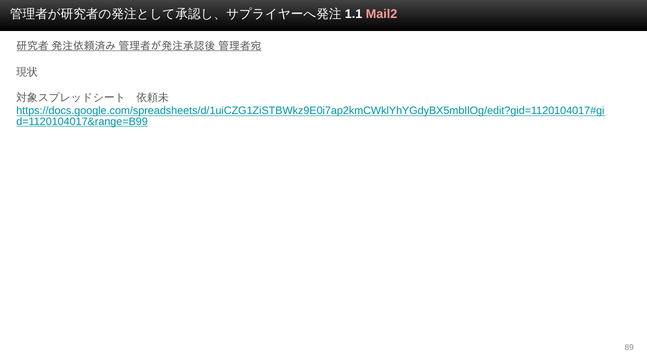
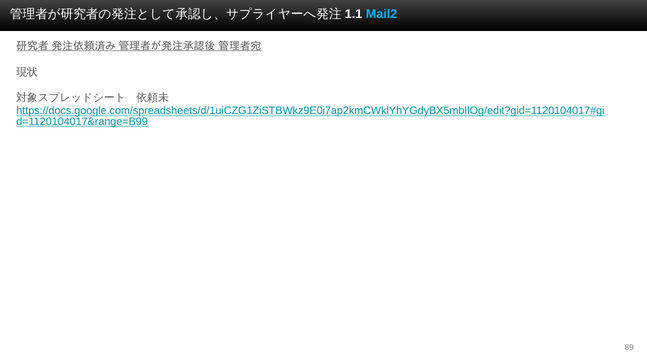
Mail2 colour: pink -> light blue
